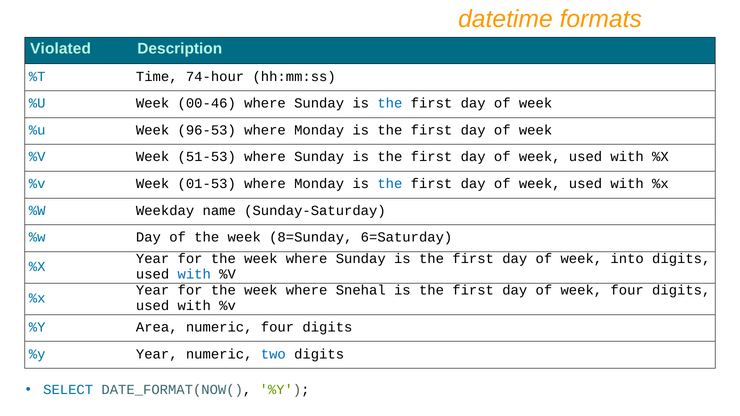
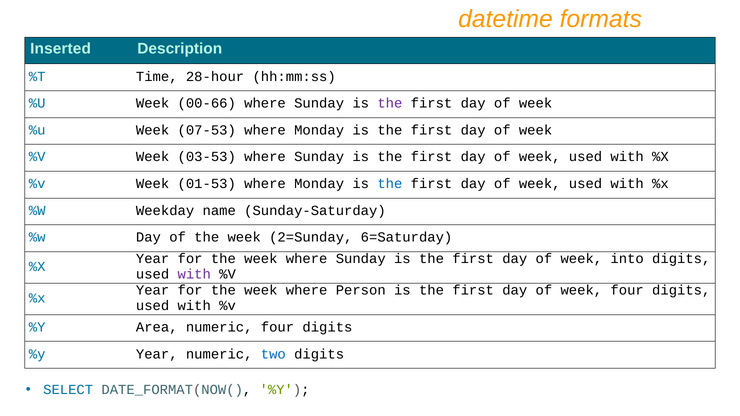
Violated: Violated -> Inserted
74-hour: 74-hour -> 28-hour
00-46: 00-46 -> 00-66
the at (390, 103) colour: blue -> purple
96-53: 96-53 -> 07-53
51-53: 51-53 -> 03-53
8=Sunday: 8=Sunday -> 2=Sunday
with at (194, 275) colour: blue -> purple
Snehal: Snehal -> Person
